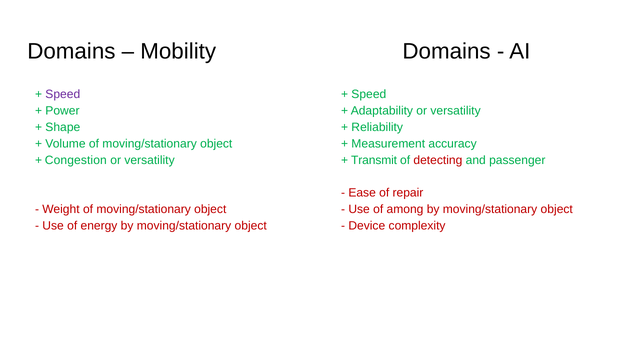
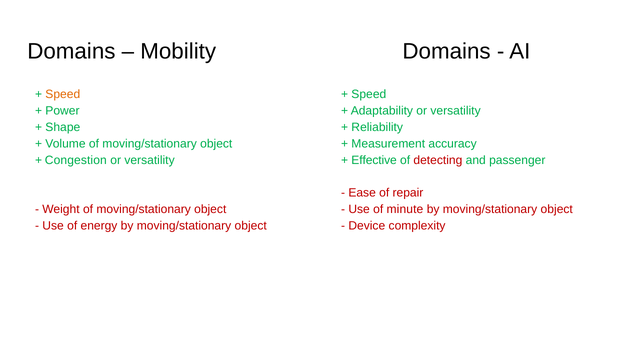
Speed at (63, 94) colour: purple -> orange
Transmit: Transmit -> Effective
among: among -> minute
